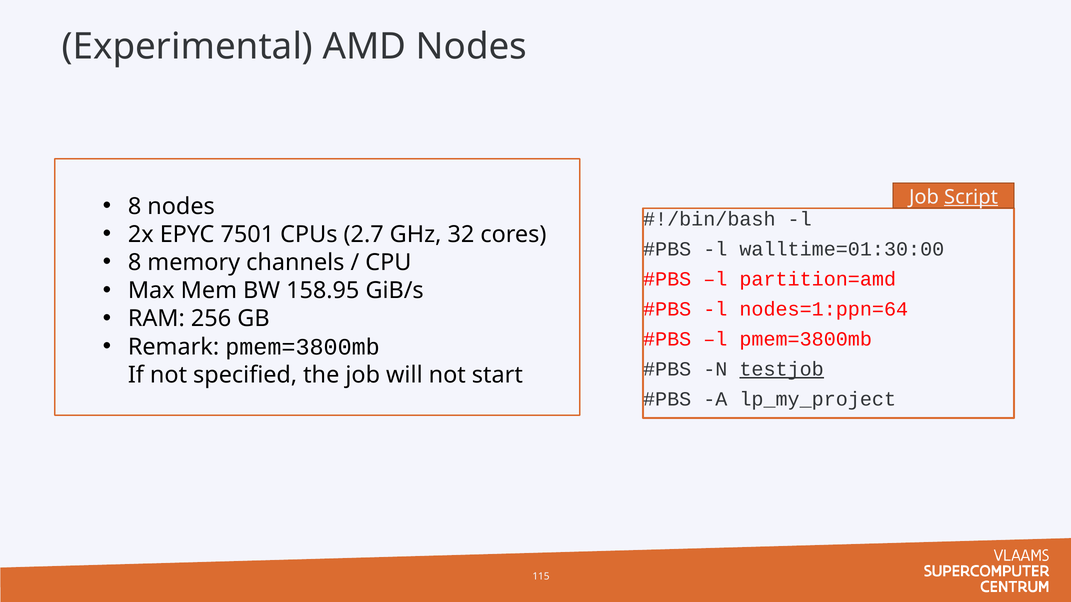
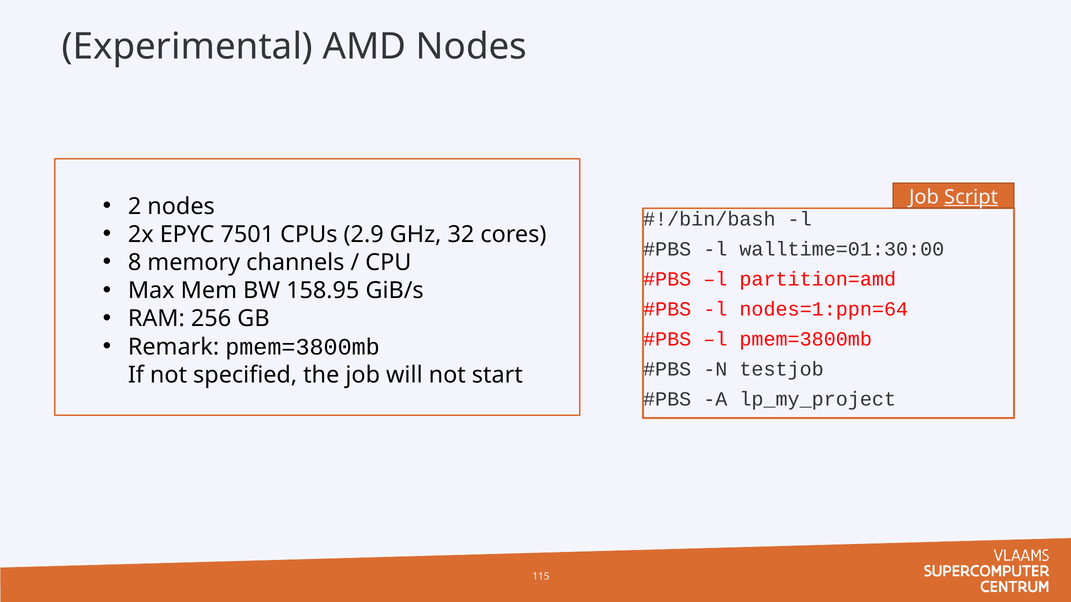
8 at (135, 207): 8 -> 2
2.7: 2.7 -> 2.9
testjob underline: present -> none
